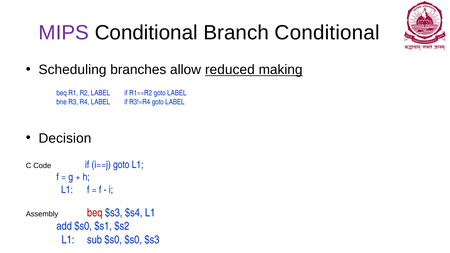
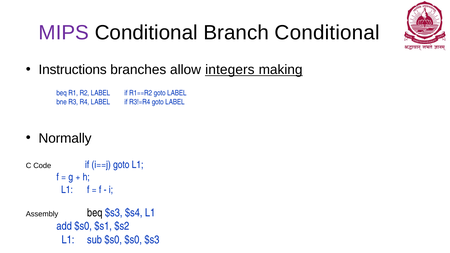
Scheduling: Scheduling -> Instructions
reduced: reduced -> integers
Decision: Decision -> Normally
beq at (95, 213) colour: red -> black
